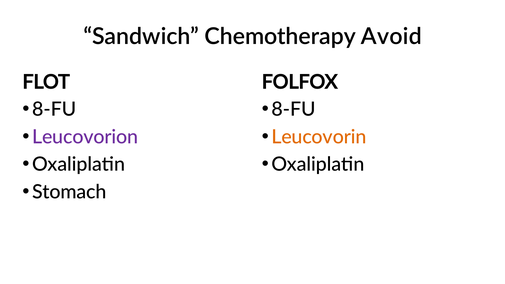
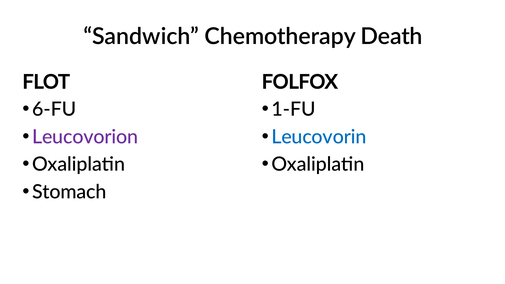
Avoid: Avoid -> Death
8-FU at (54, 109): 8-FU -> 6-FU
8-FU at (294, 109): 8-FU -> 1-FU
Leucovorin colour: orange -> blue
